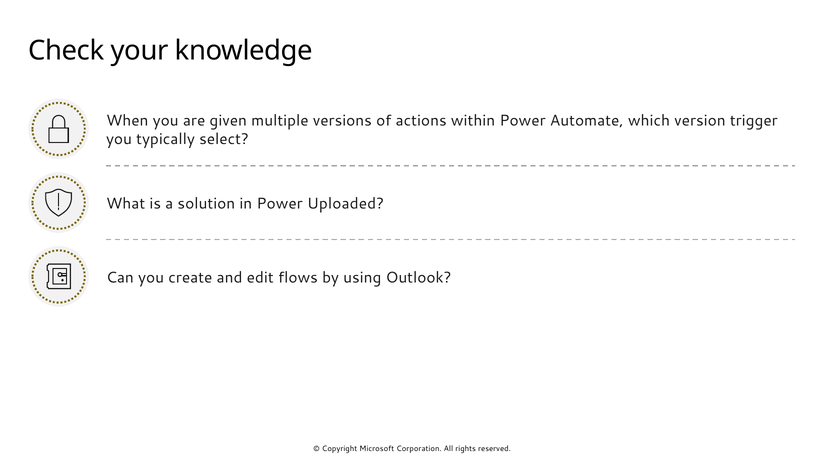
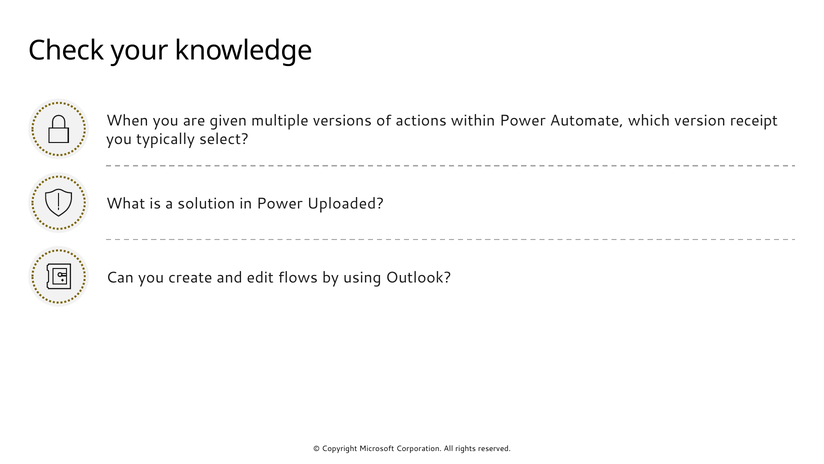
trigger: trigger -> receipt
